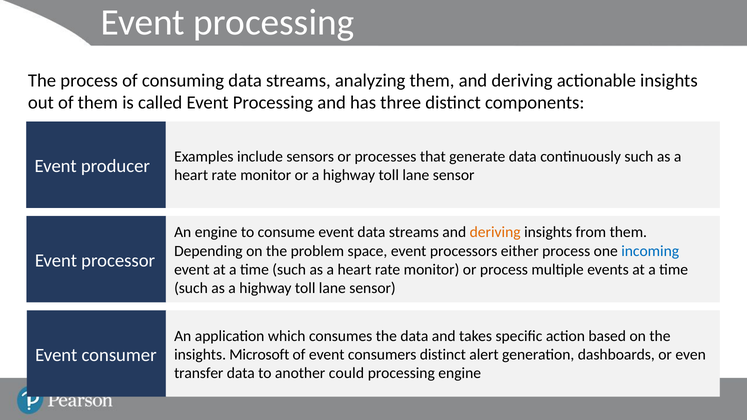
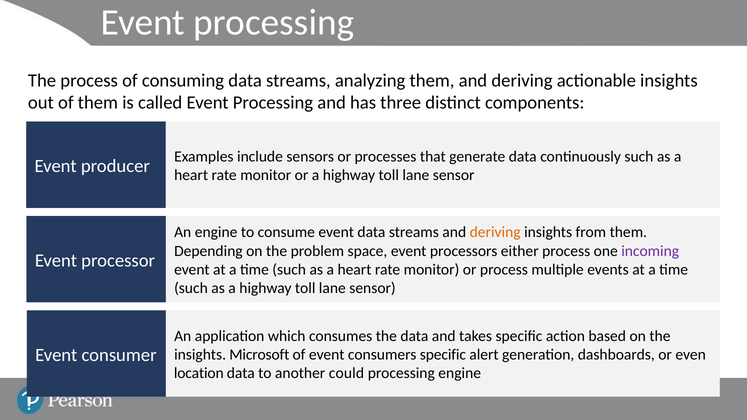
incoming colour: blue -> purple
consumers distinct: distinct -> specific
transfer: transfer -> location
